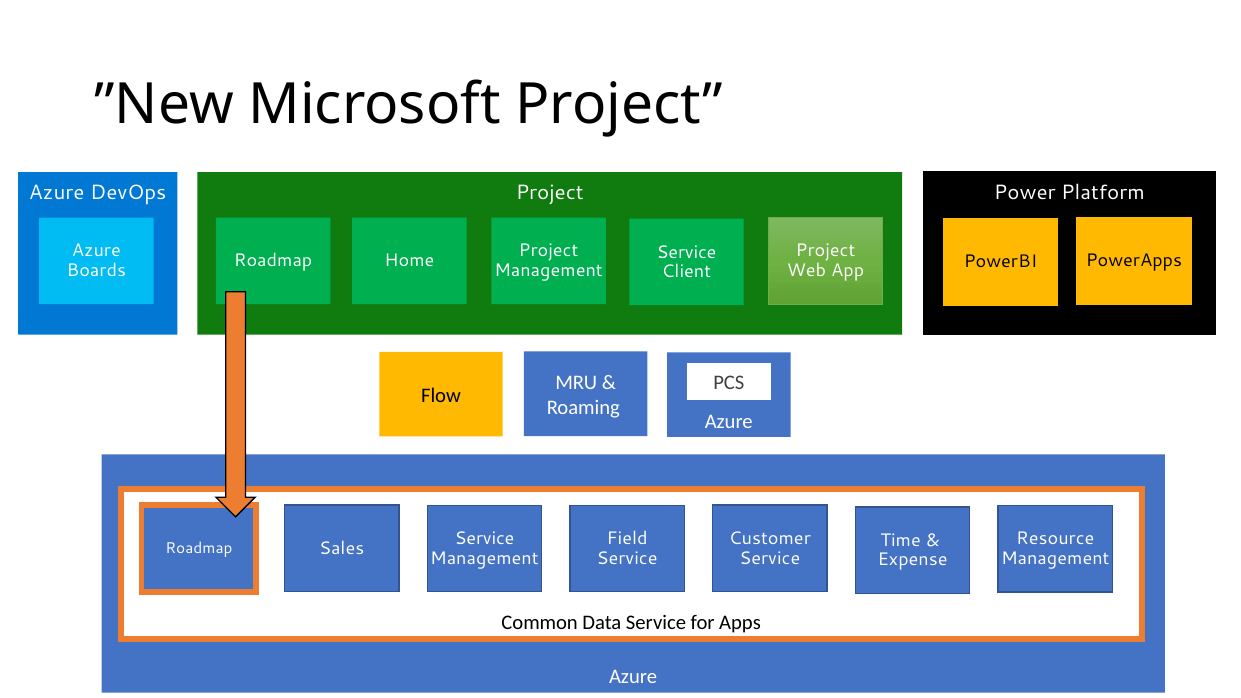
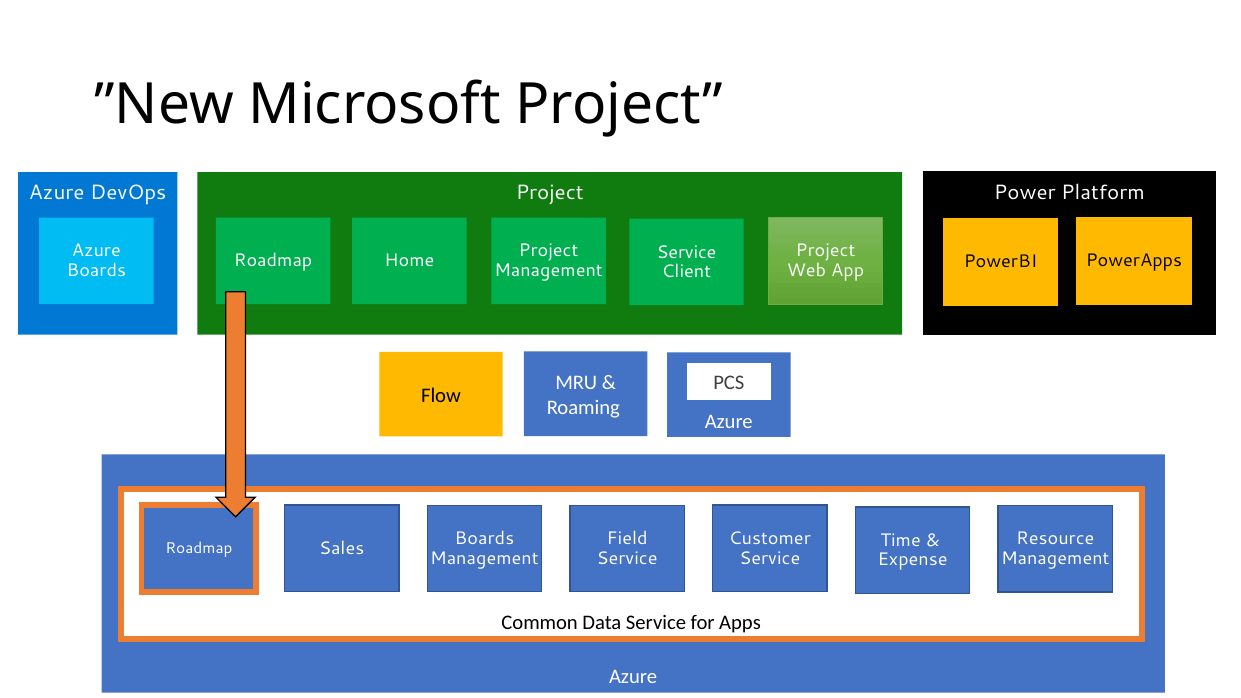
Service at (485, 539): Service -> Boards
